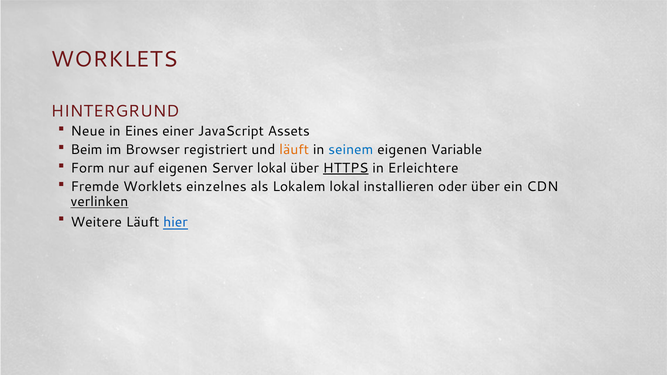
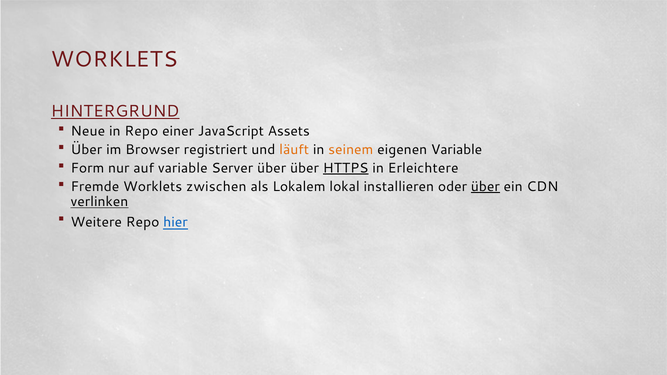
HINTERGRUND underline: none -> present
in Eines: Eines -> Repo
Beim at (86, 150): Beim -> Über
seinem colour: blue -> orange
auf eigenen: eigenen -> variable
Server lokal: lokal -> über
einzelnes: einzelnes -> zwischen
über at (485, 187) underline: none -> present
Weitere Läuft: Läuft -> Repo
